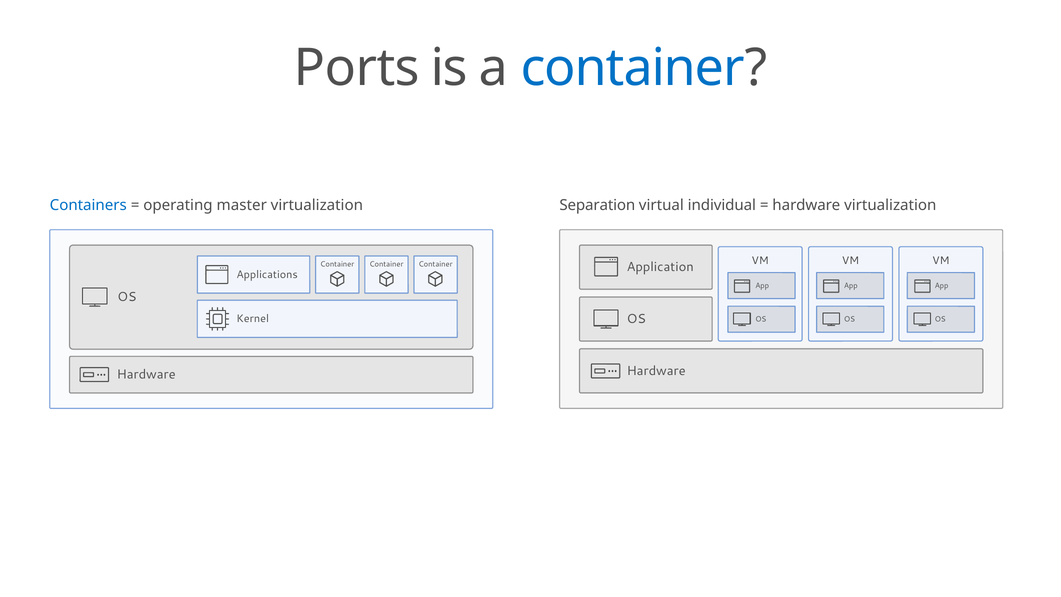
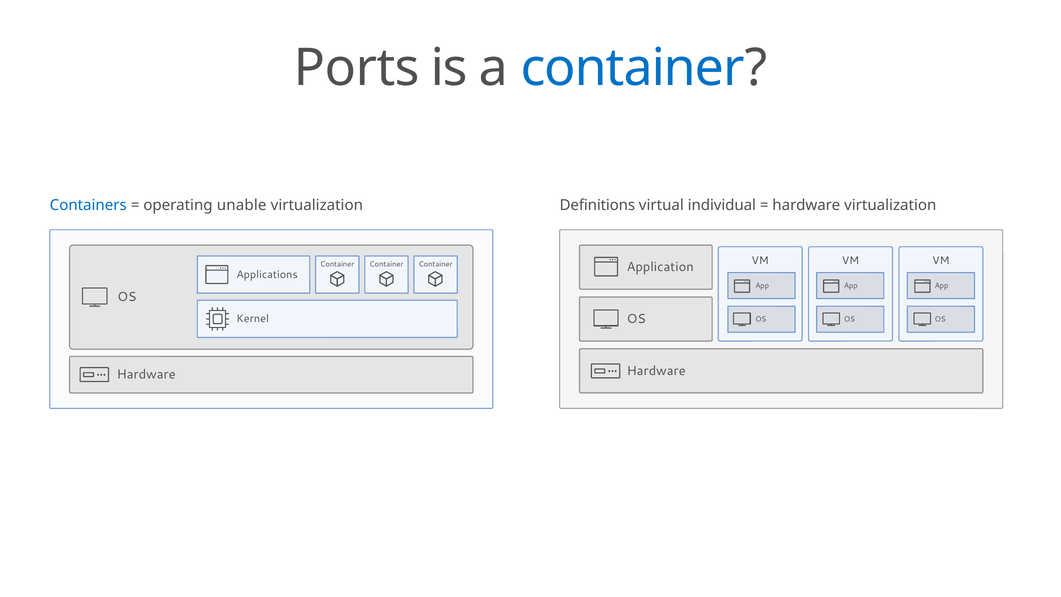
master: master -> unable
Separation: Separation -> Definitions
